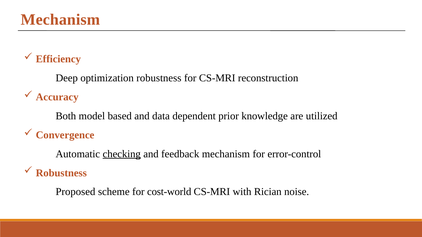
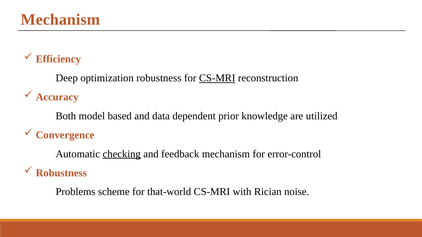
CS-MRI at (217, 78) underline: none -> present
Proposed: Proposed -> Problems
cost-world: cost-world -> that-world
